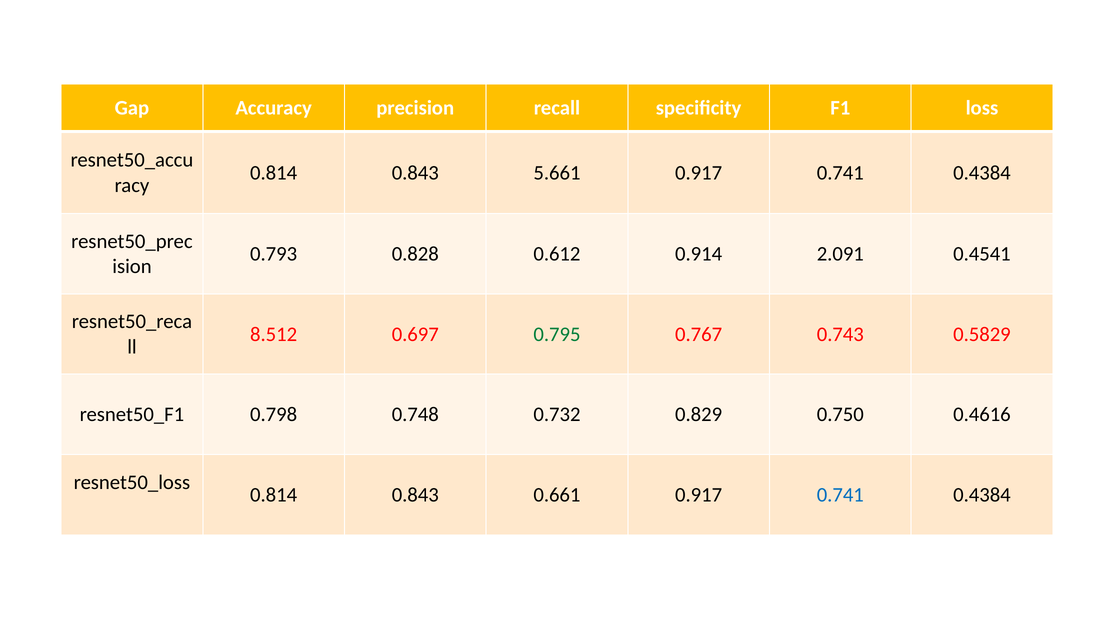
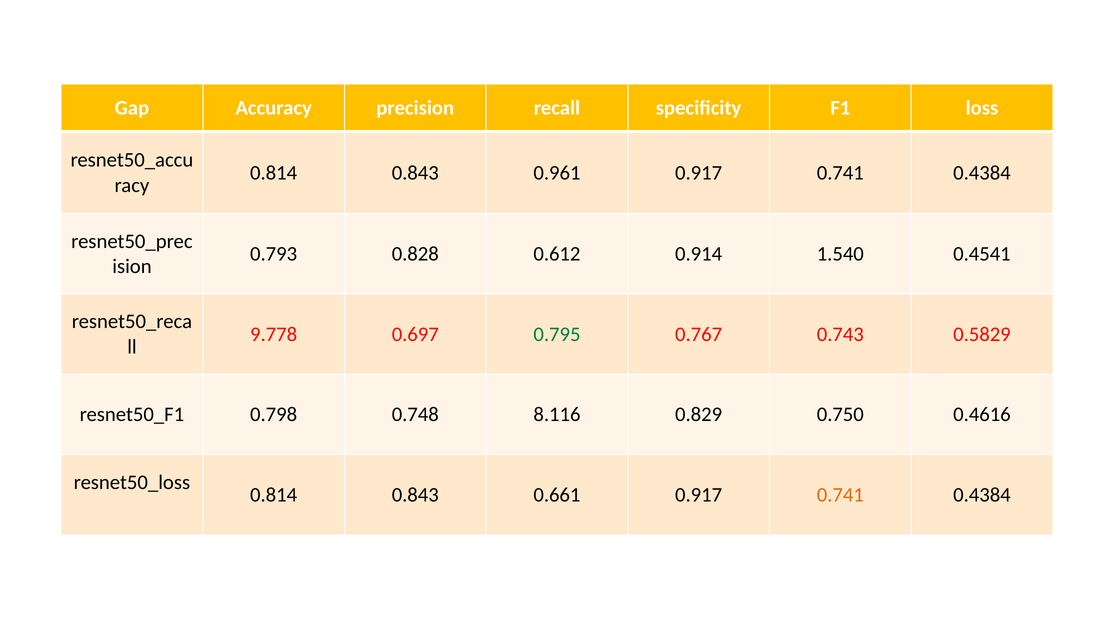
5.661: 5.661 -> 0.961
2.091: 2.091 -> 1.540
8.512: 8.512 -> 9.778
0.732: 0.732 -> 8.116
0.741 at (840, 495) colour: blue -> orange
